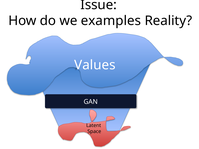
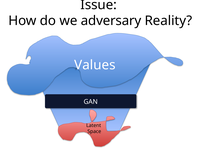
examples: examples -> adversary
